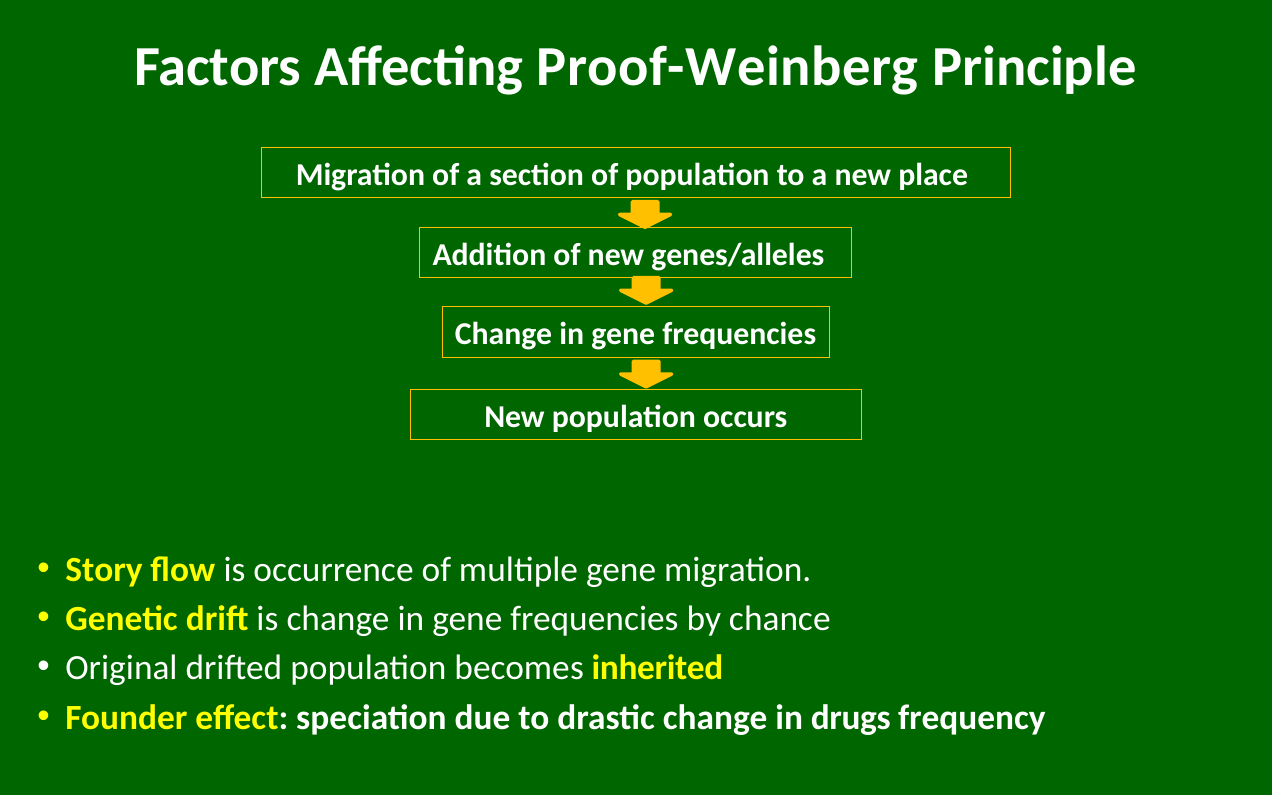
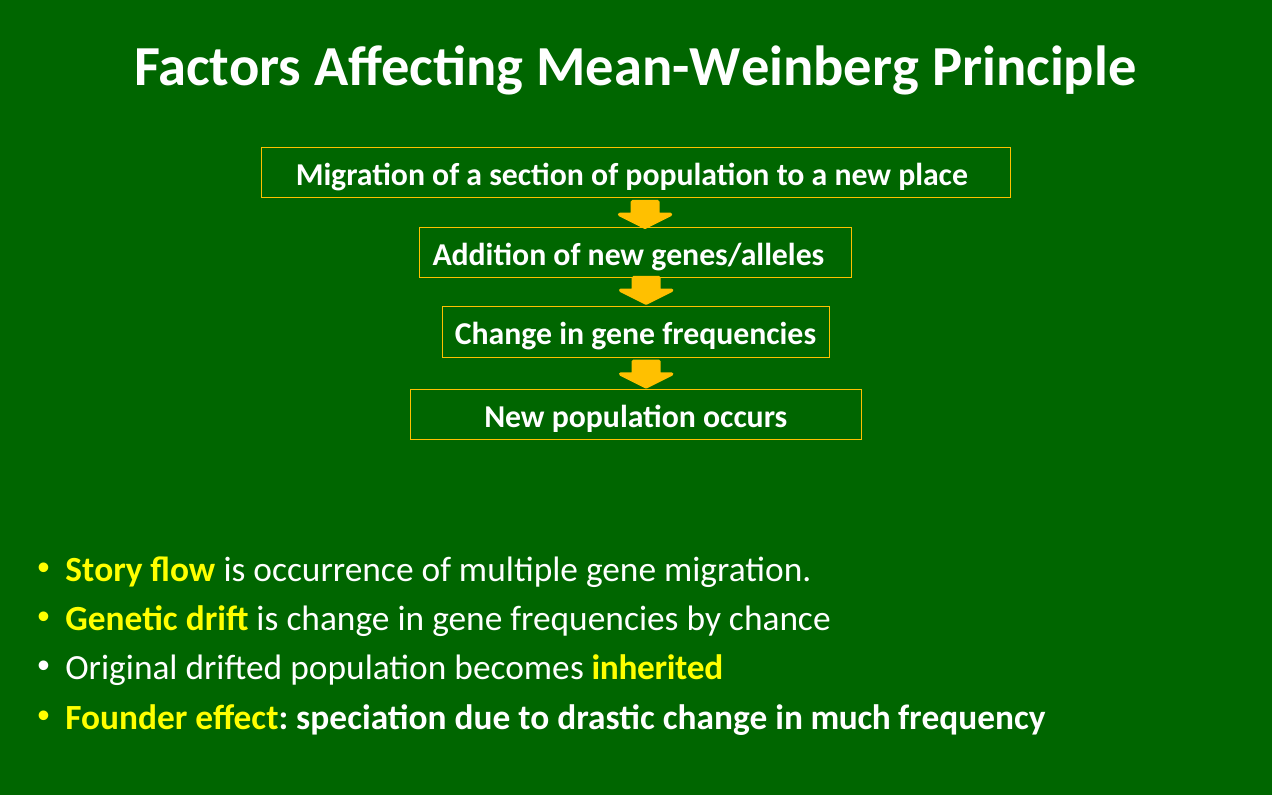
Proof-Weinberg: Proof-Weinberg -> Mean-Weinberg
drugs: drugs -> much
